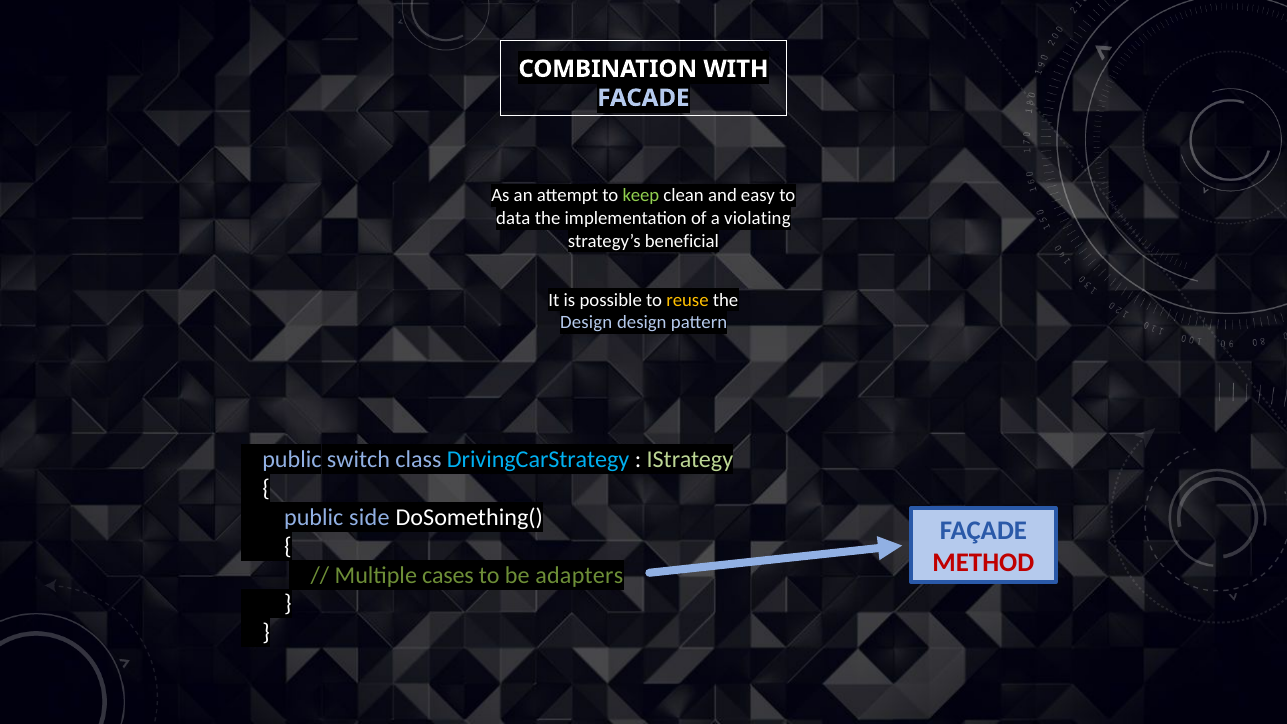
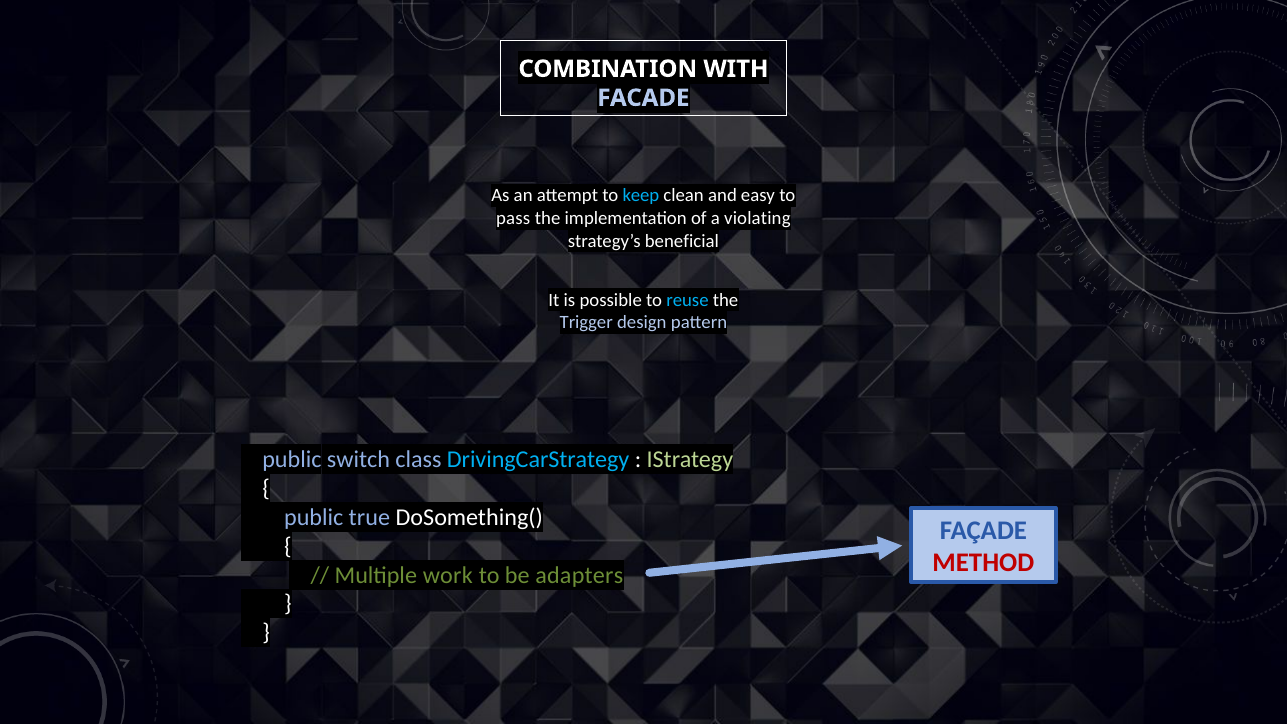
keep colour: light green -> light blue
data: data -> pass
reuse colour: yellow -> light blue
Design at (586, 323): Design -> Trigger
side: side -> true
cases: cases -> work
